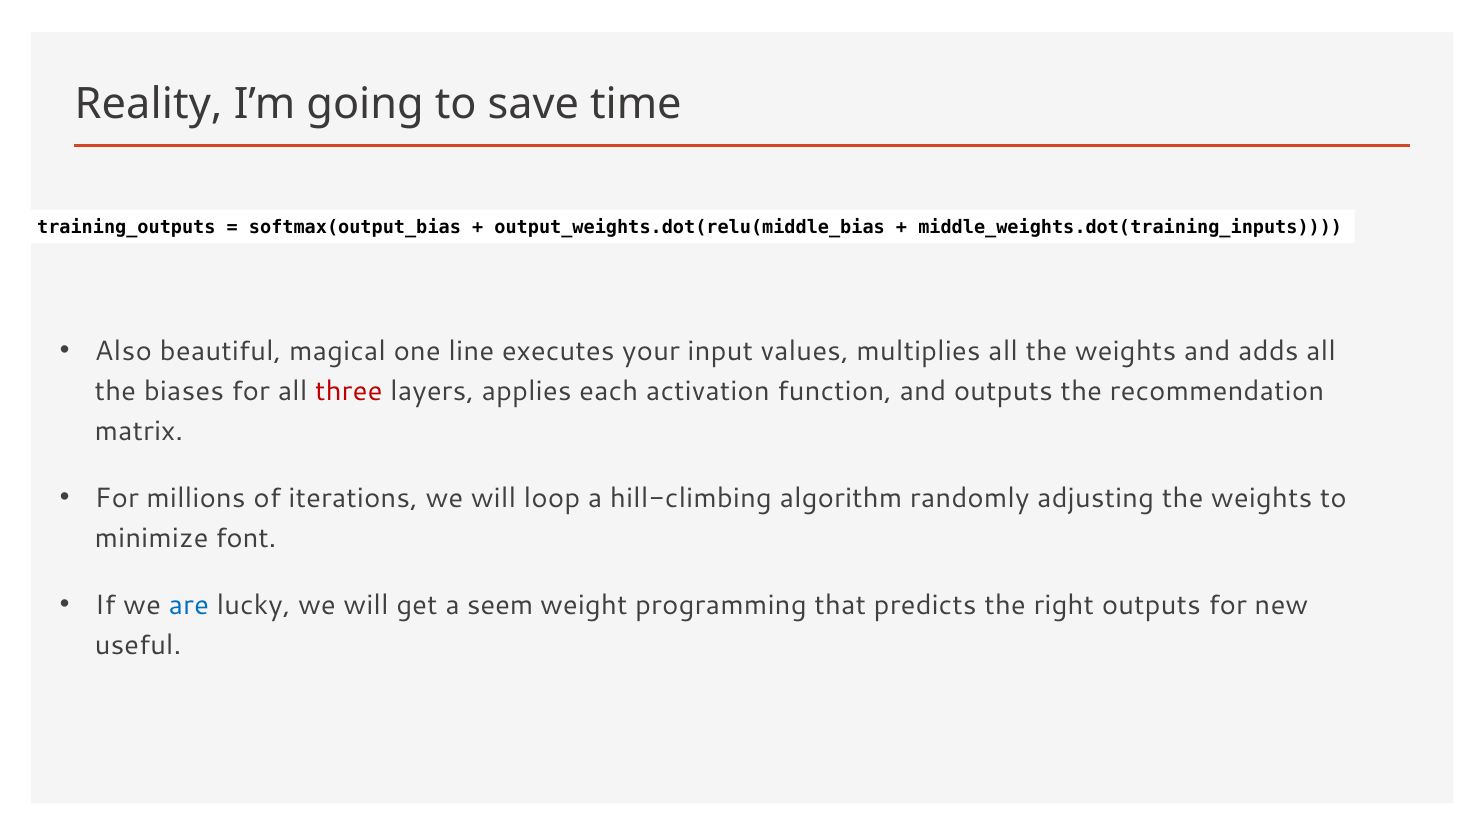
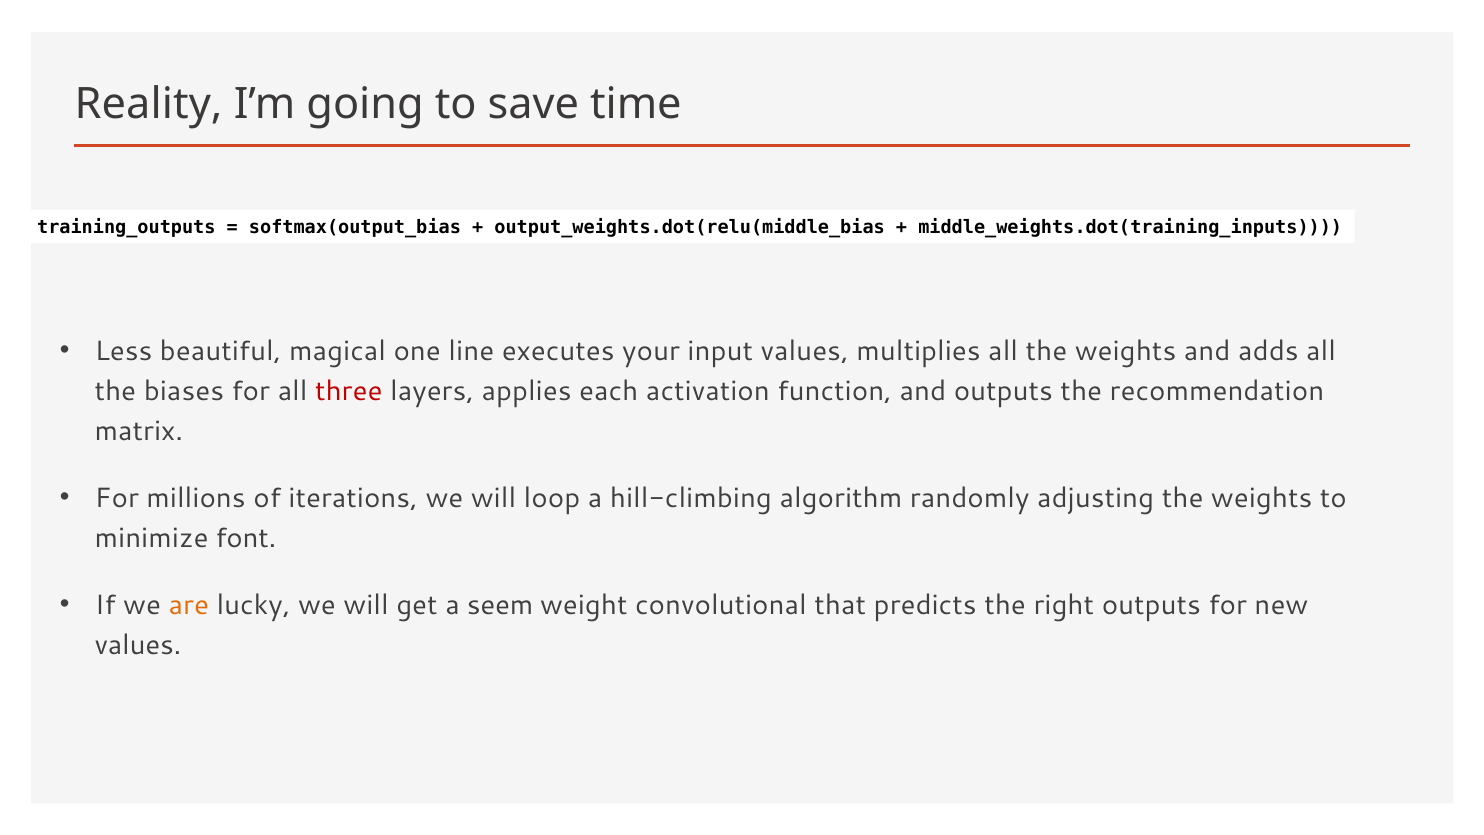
Also: Also -> Less
are colour: blue -> orange
programming: programming -> convolutional
useful at (138, 645): useful -> values
